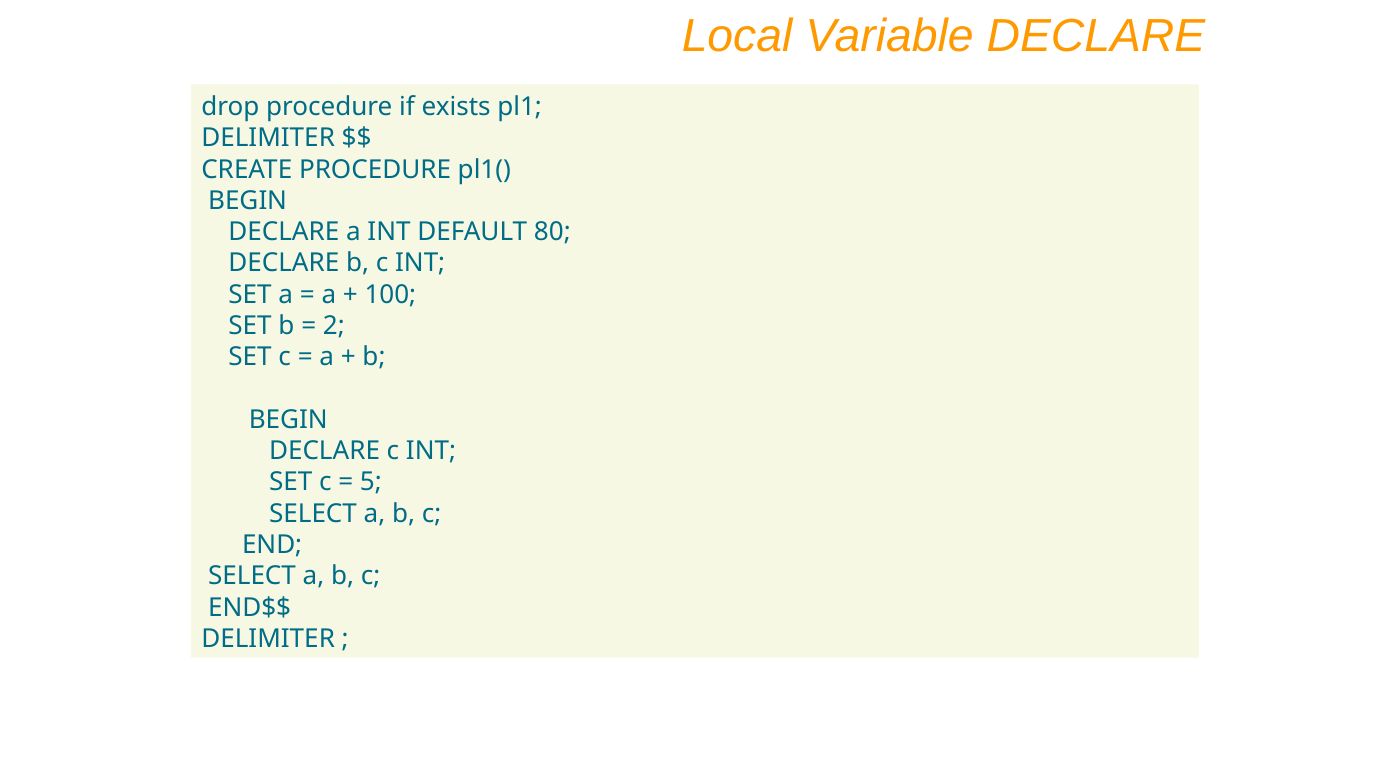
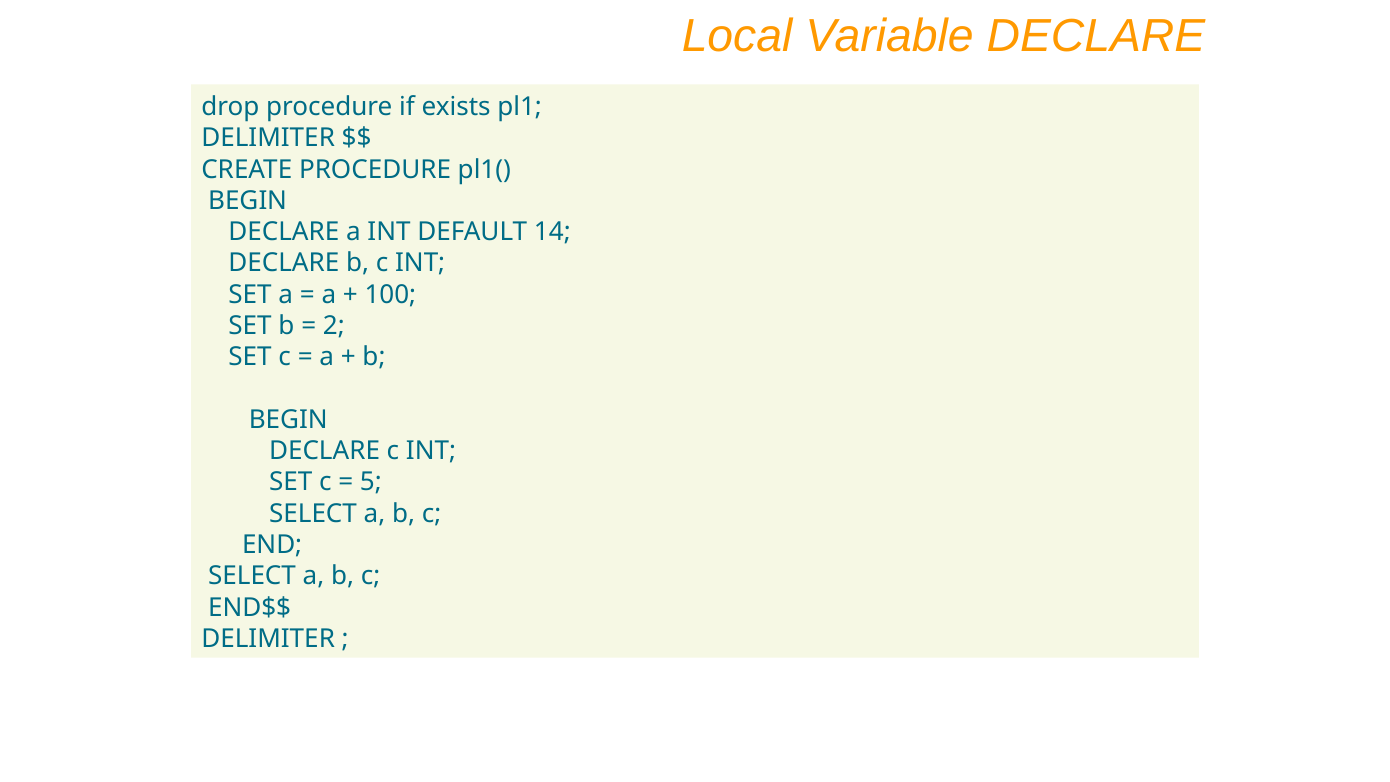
80: 80 -> 14
